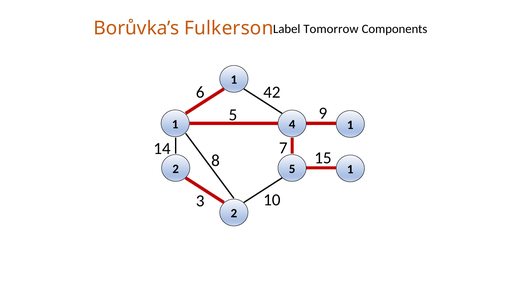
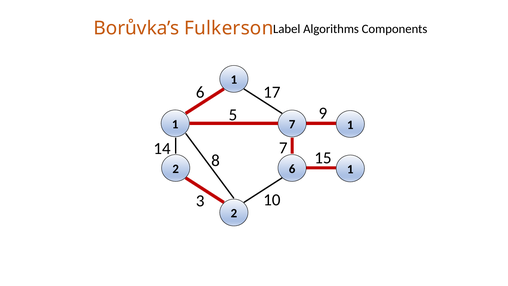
Tomorrow: Tomorrow -> Algorithms
42: 42 -> 17
1 4: 4 -> 7
2 5: 5 -> 6
